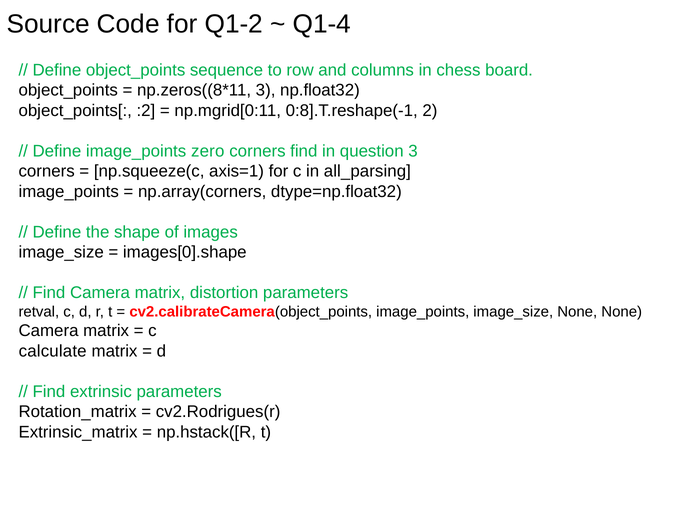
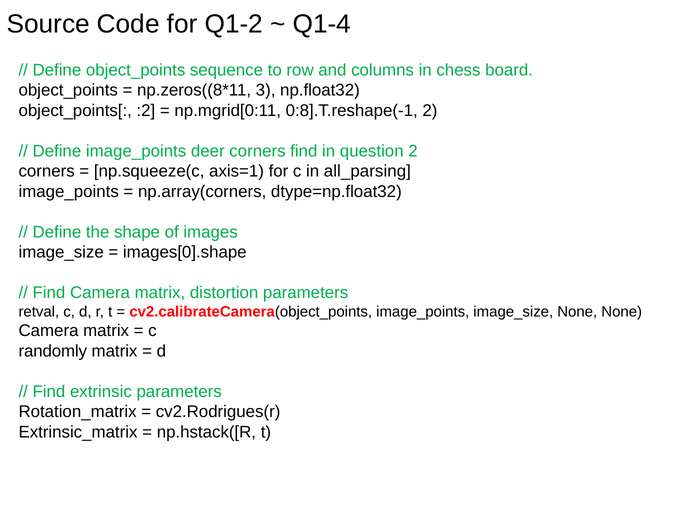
zero: zero -> deer
question 3: 3 -> 2
calculate: calculate -> randomly
